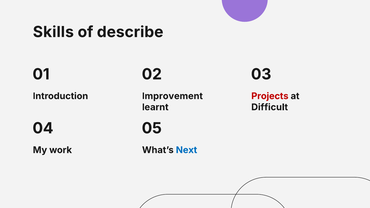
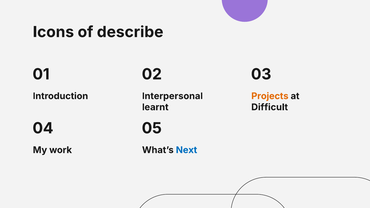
Skills: Skills -> Icons
Improvement: Improvement -> Interpersonal
Projects colour: red -> orange
